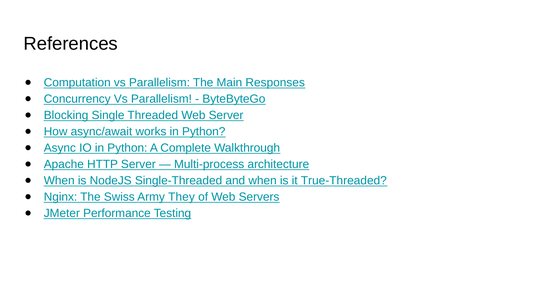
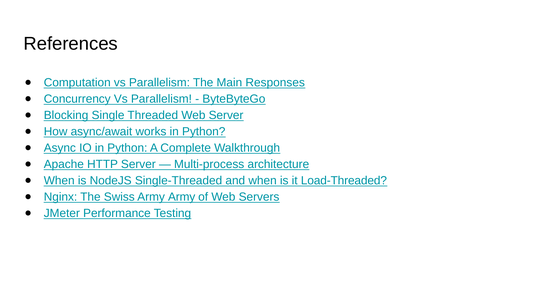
True-Threaded: True-Threaded -> Load-Threaded
Army They: They -> Army
